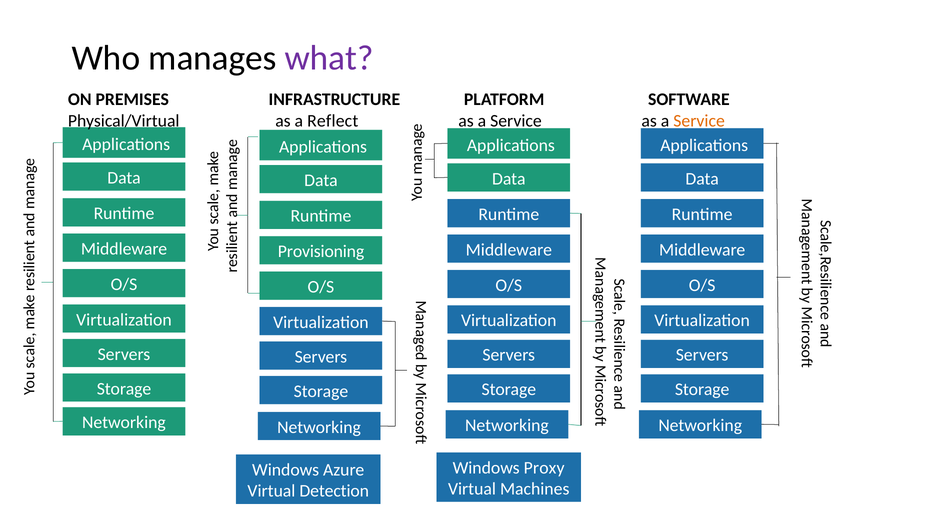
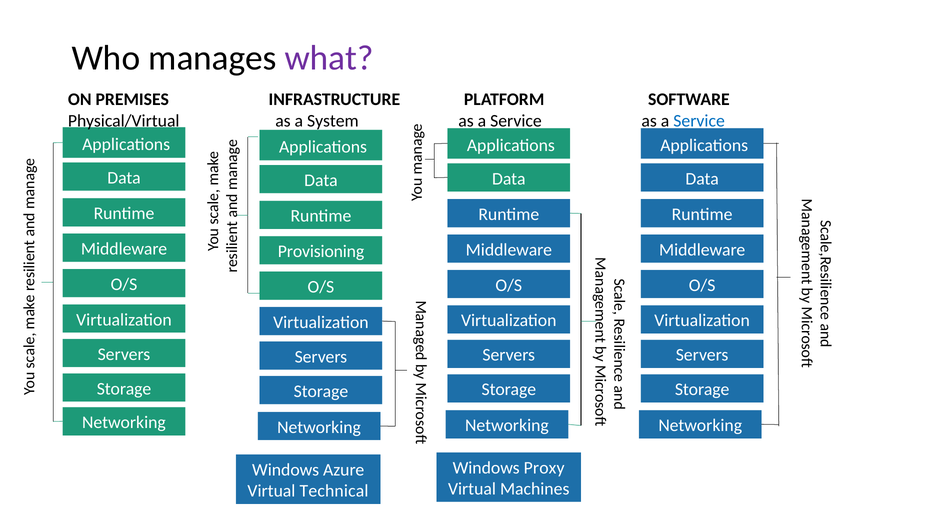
Reflect: Reflect -> System
Service at (699, 121) colour: orange -> blue
Detection: Detection -> Technical
